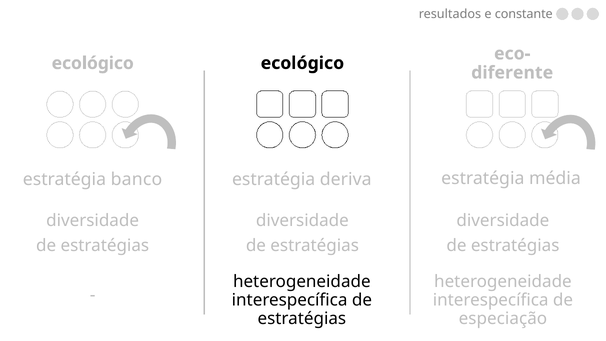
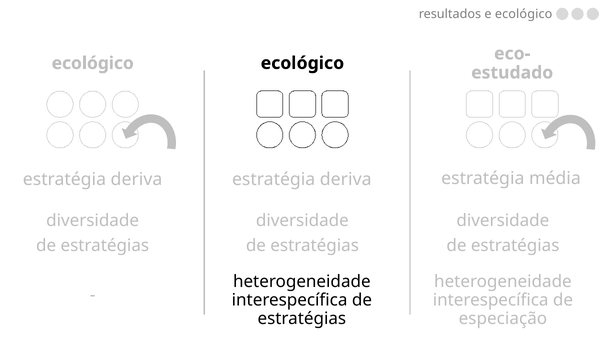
e constante: constante -> ecológico
diferente: diferente -> estudado
banco at (136, 179): banco -> deriva
